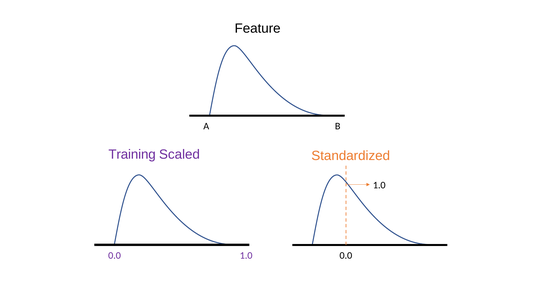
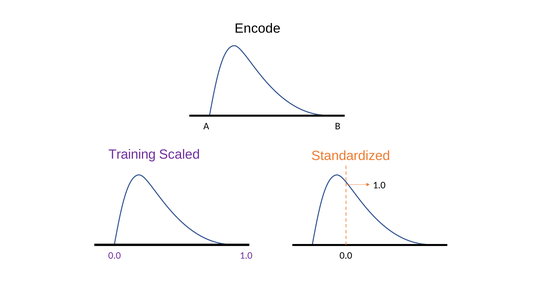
Feature: Feature -> Encode
